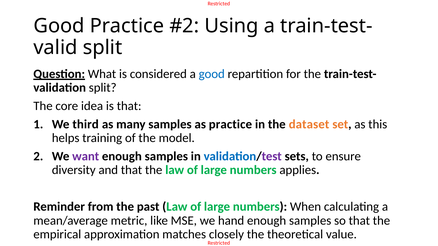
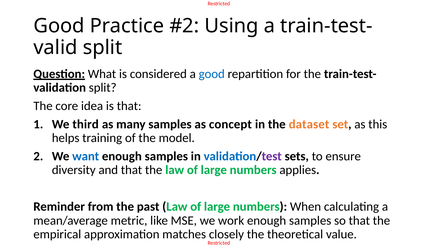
as practice: practice -> concept
want colour: purple -> blue
hand: hand -> work
